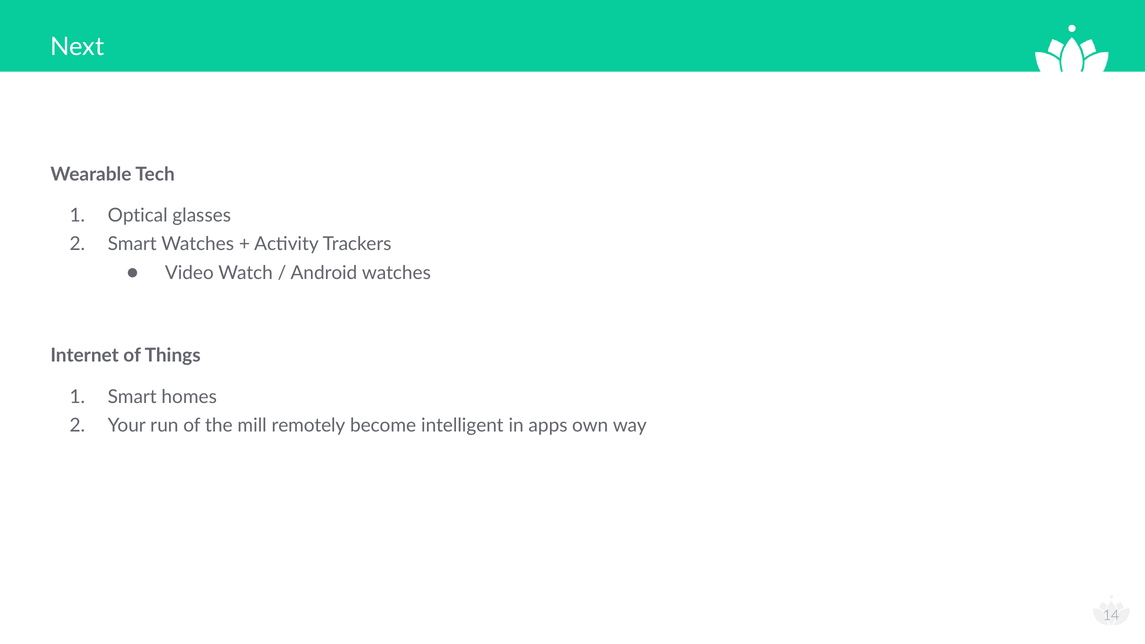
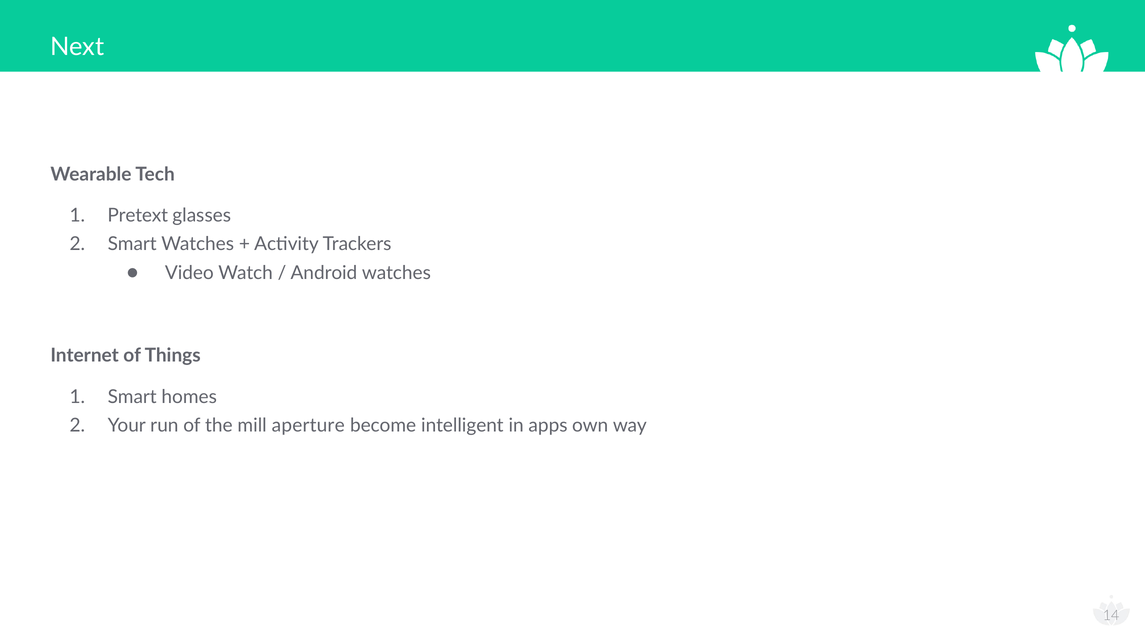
Optical: Optical -> Pretext
remotely: remotely -> aperture
